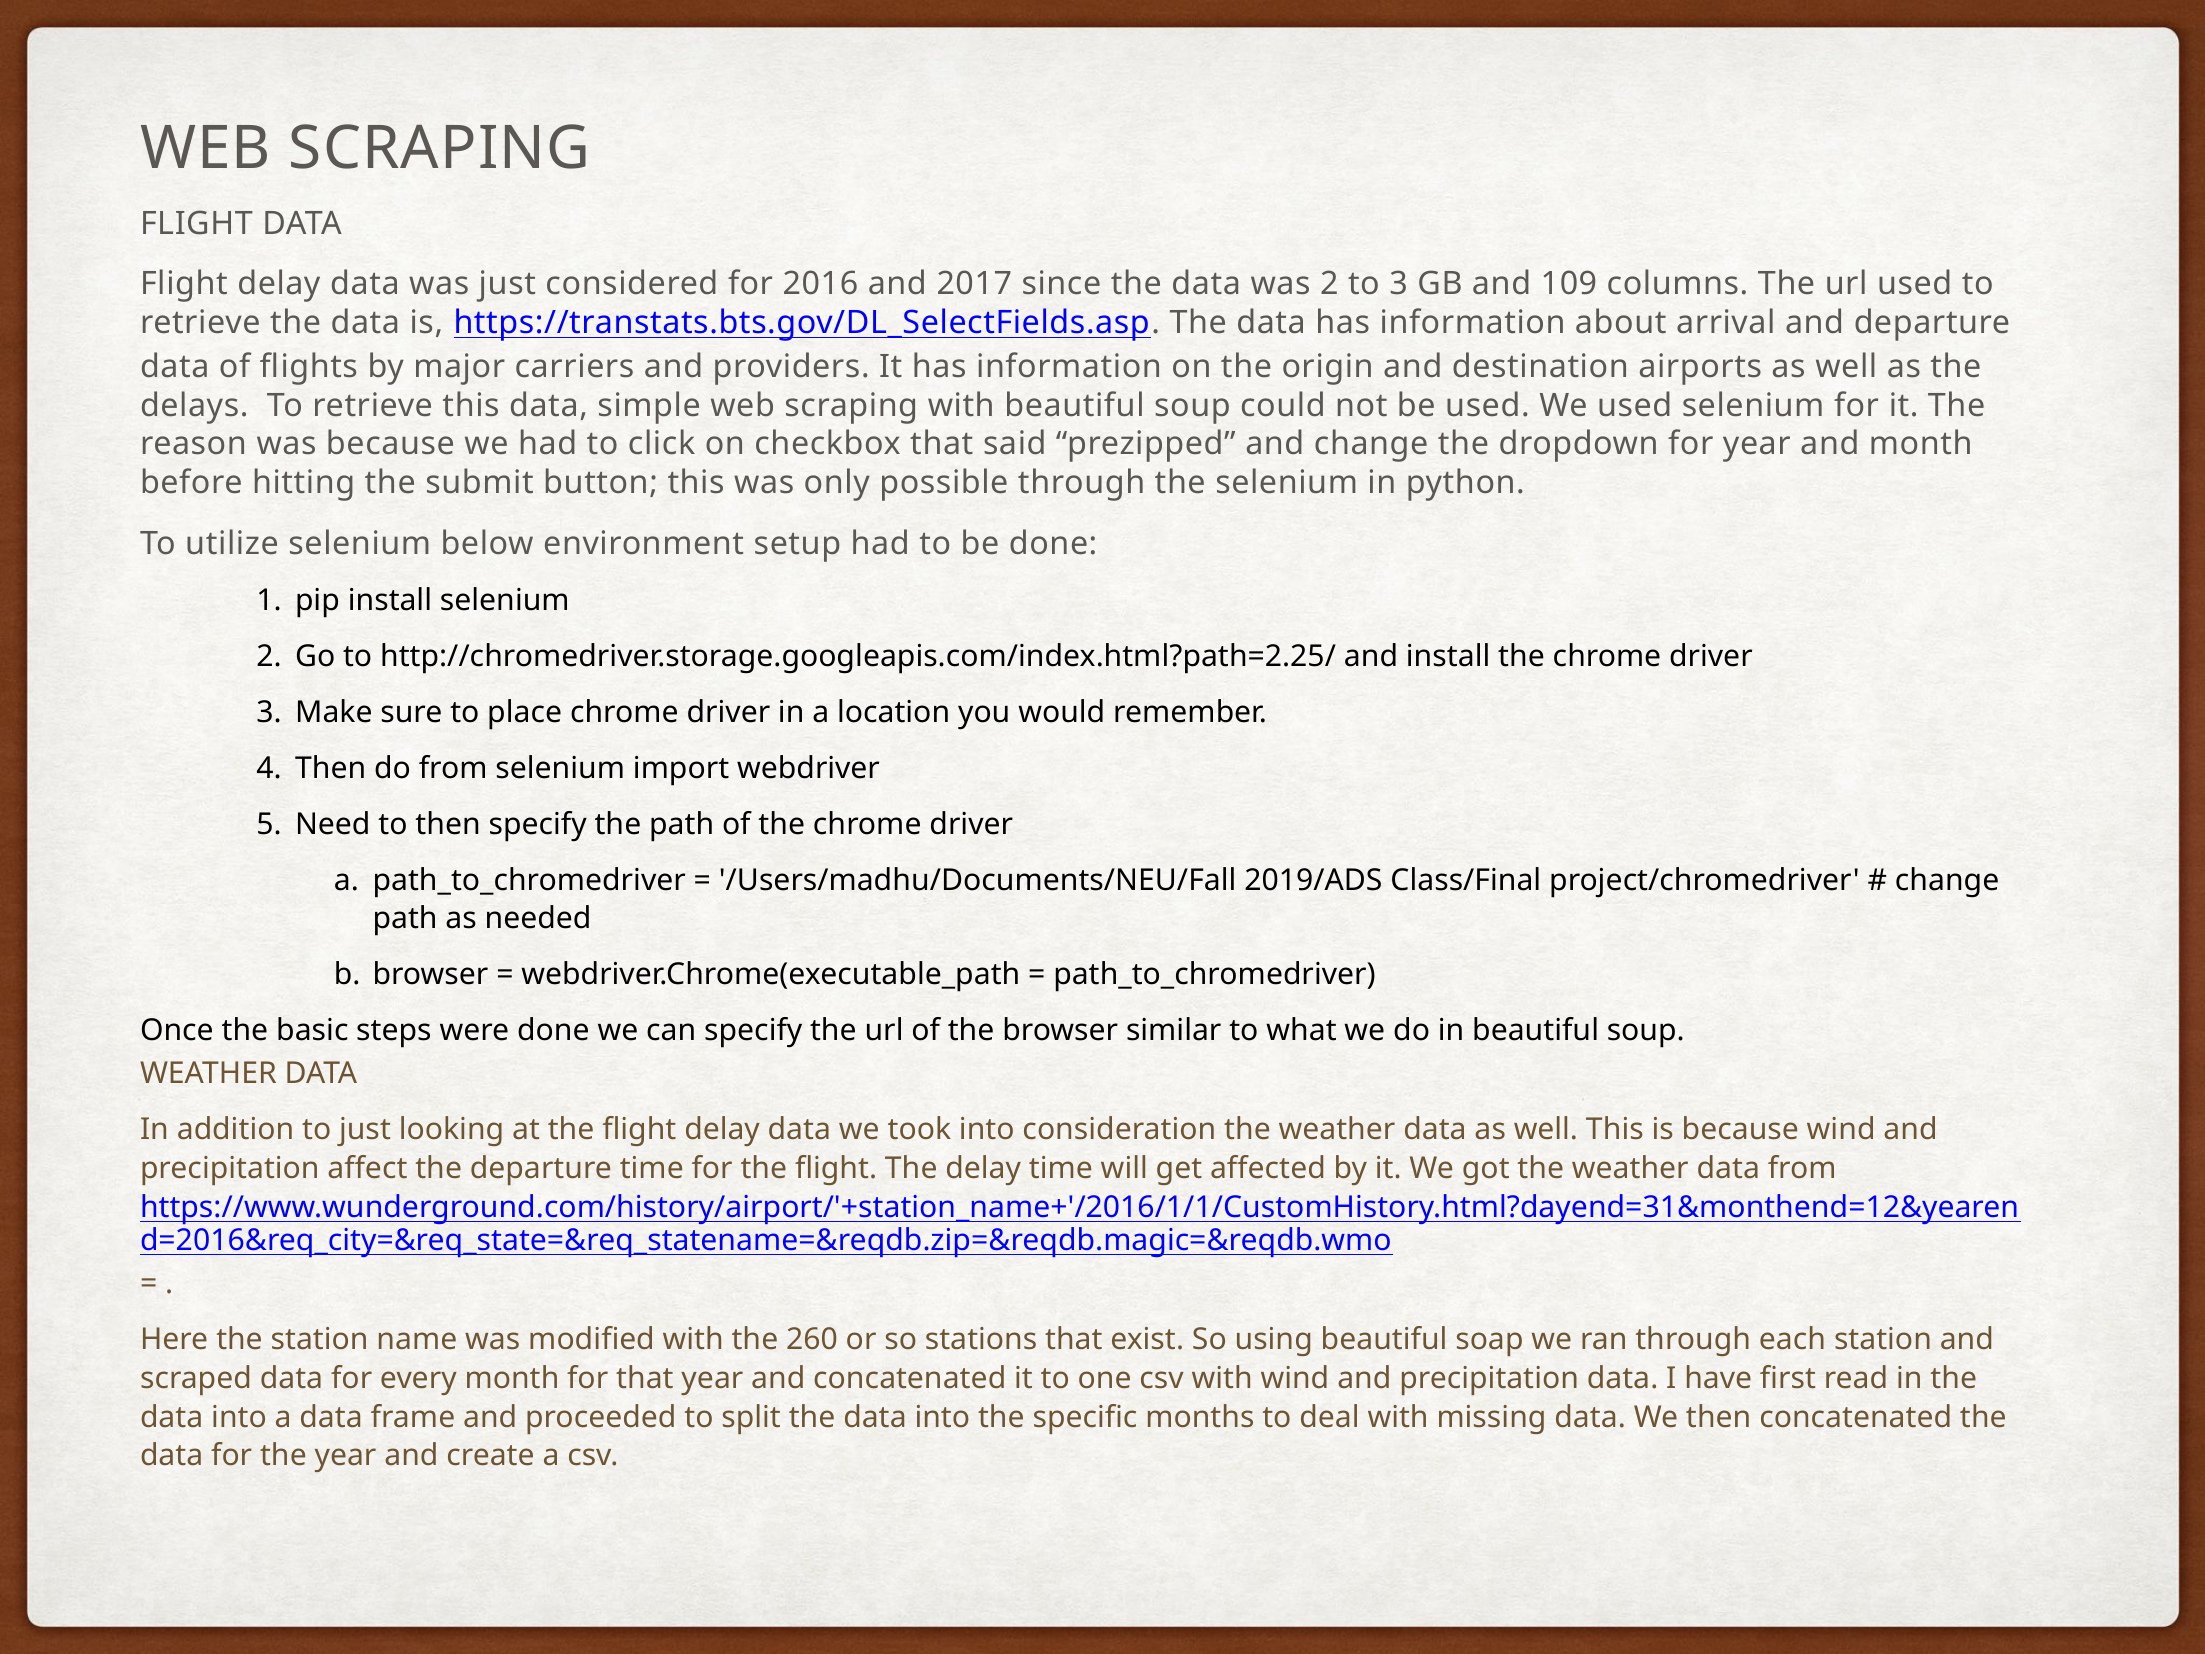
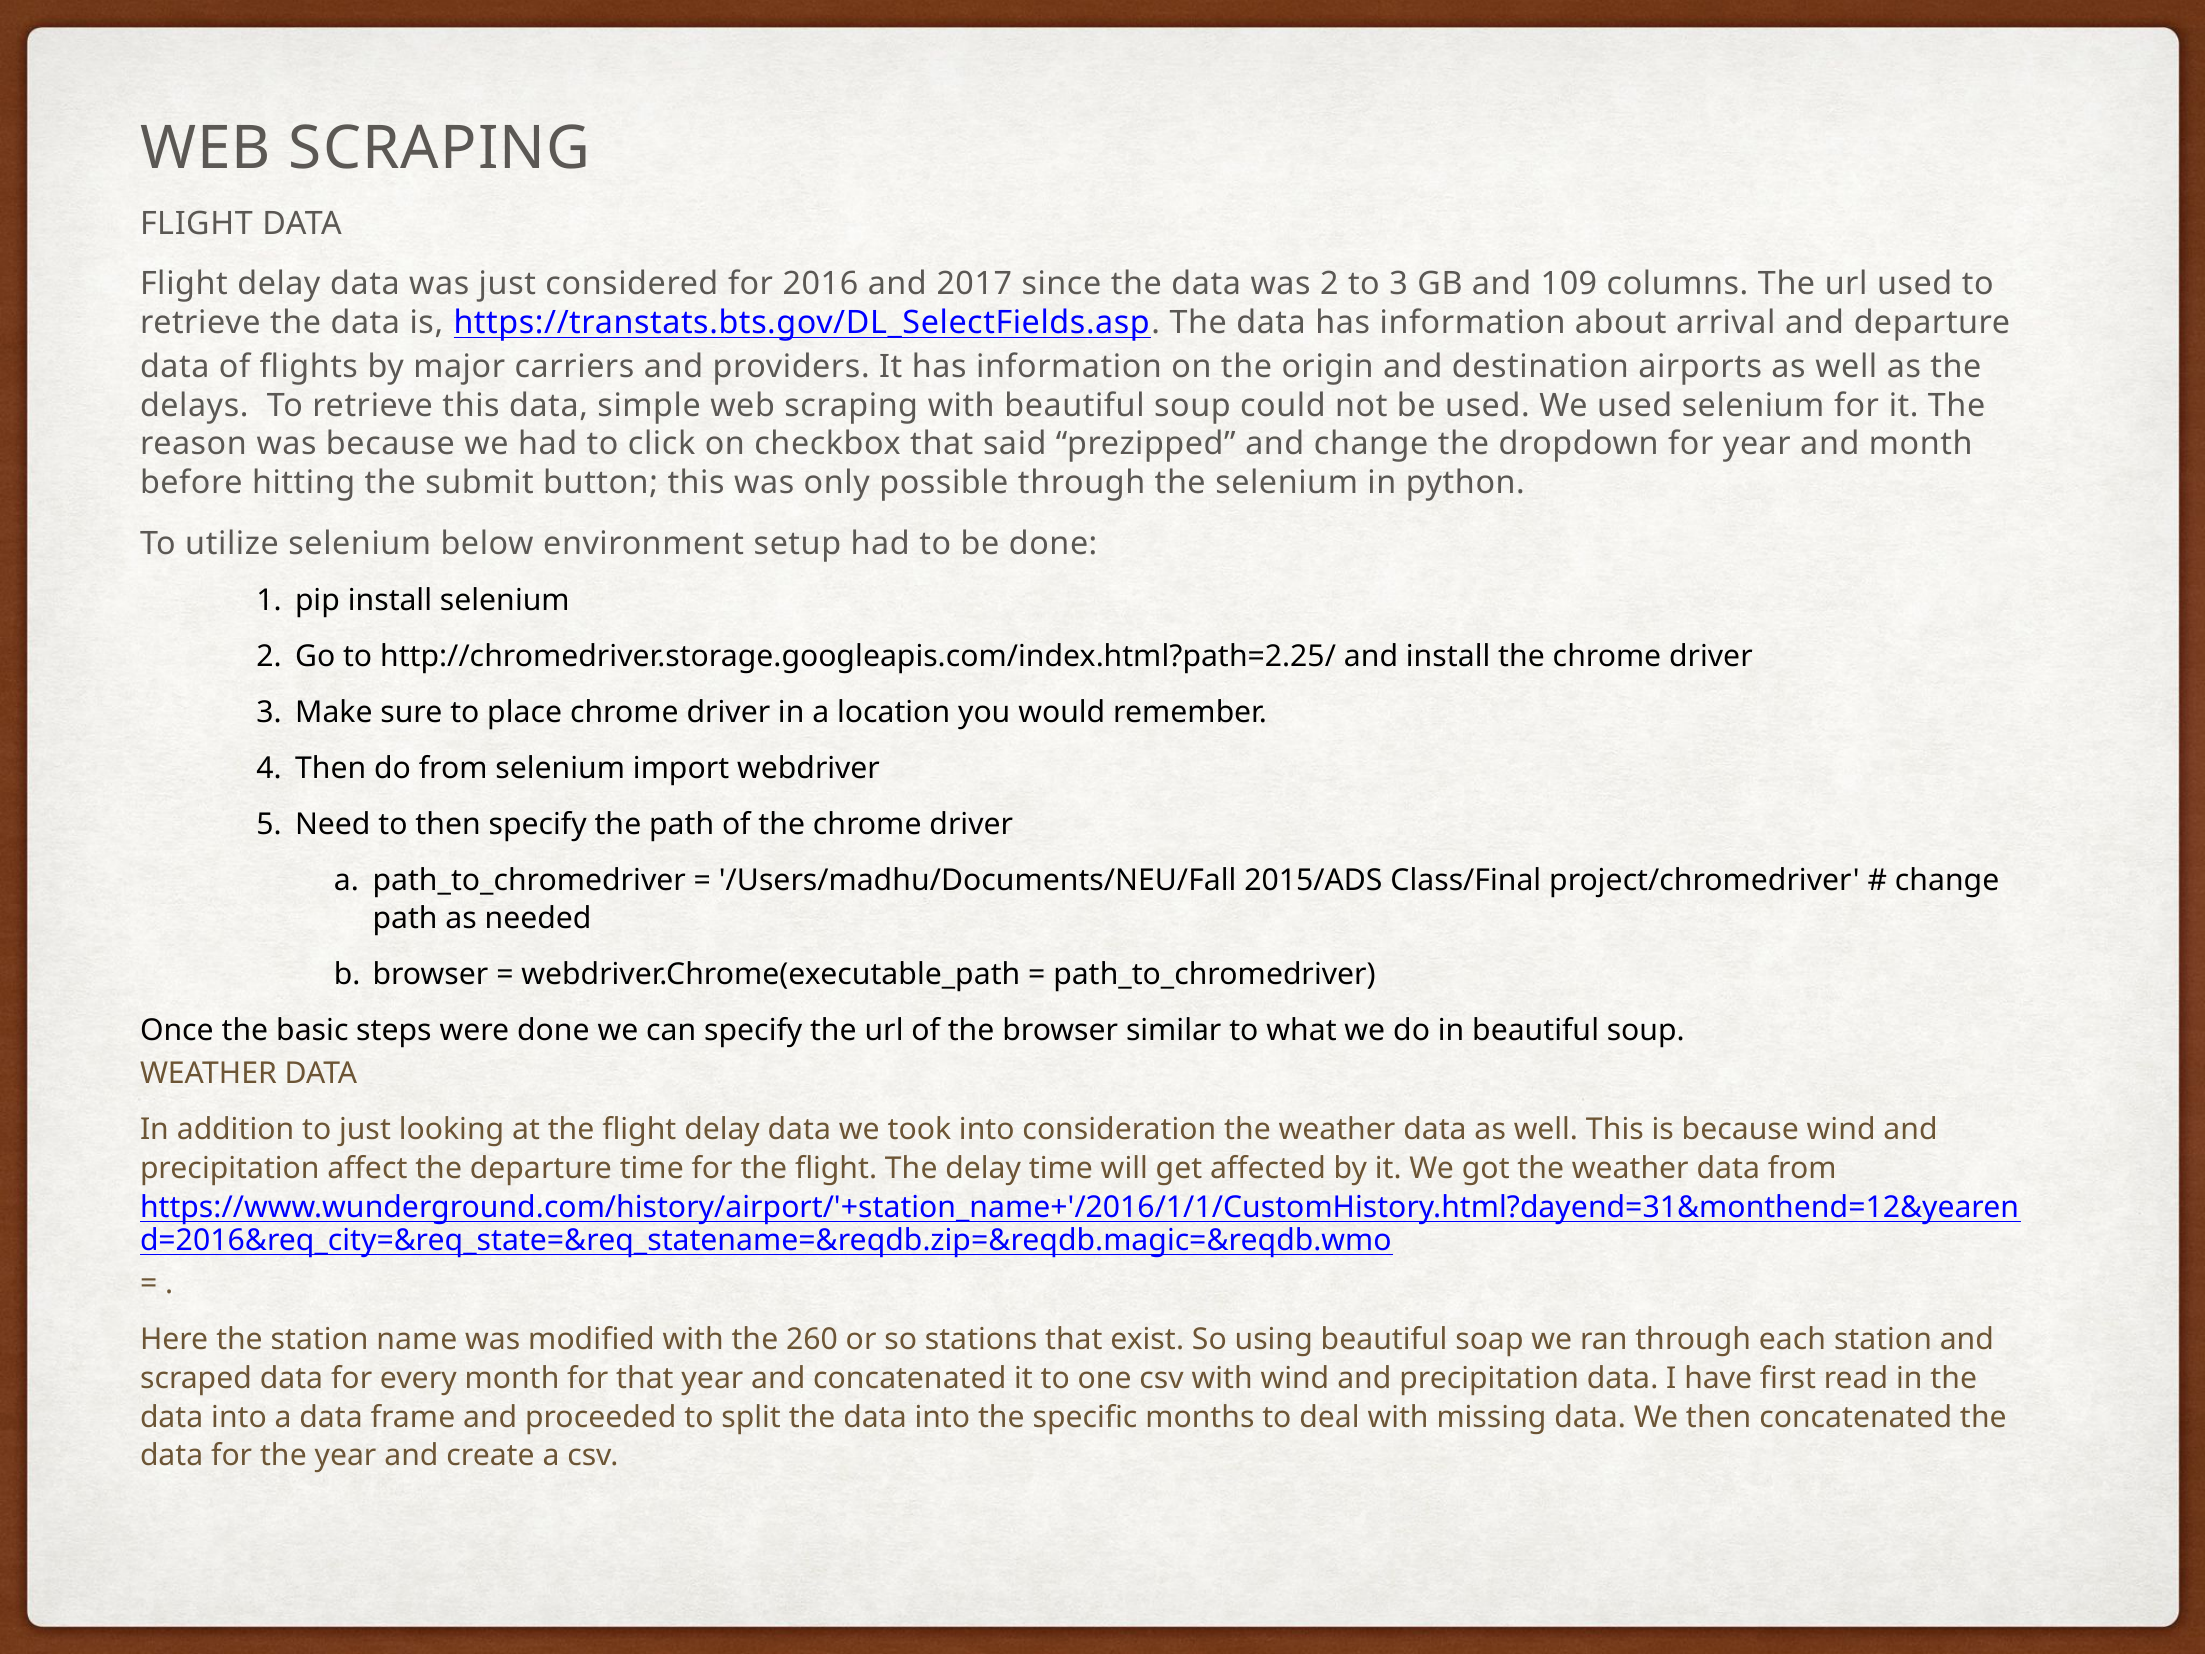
2019/ADS: 2019/ADS -> 2015/ADS
